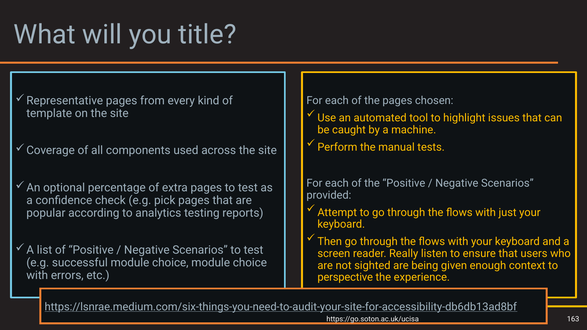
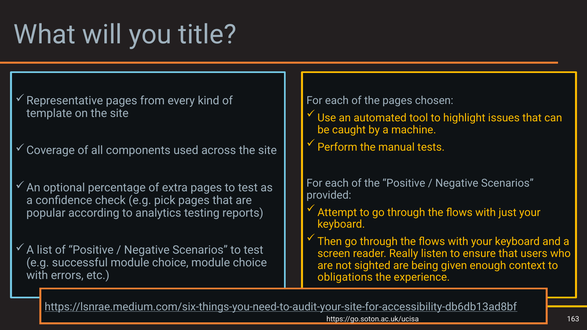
perspective: perspective -> obligations
